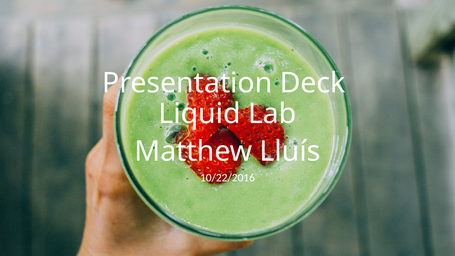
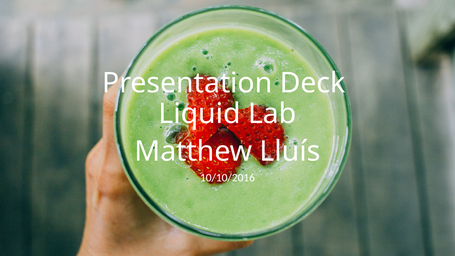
10/22/2016: 10/22/2016 -> 10/10/2016
